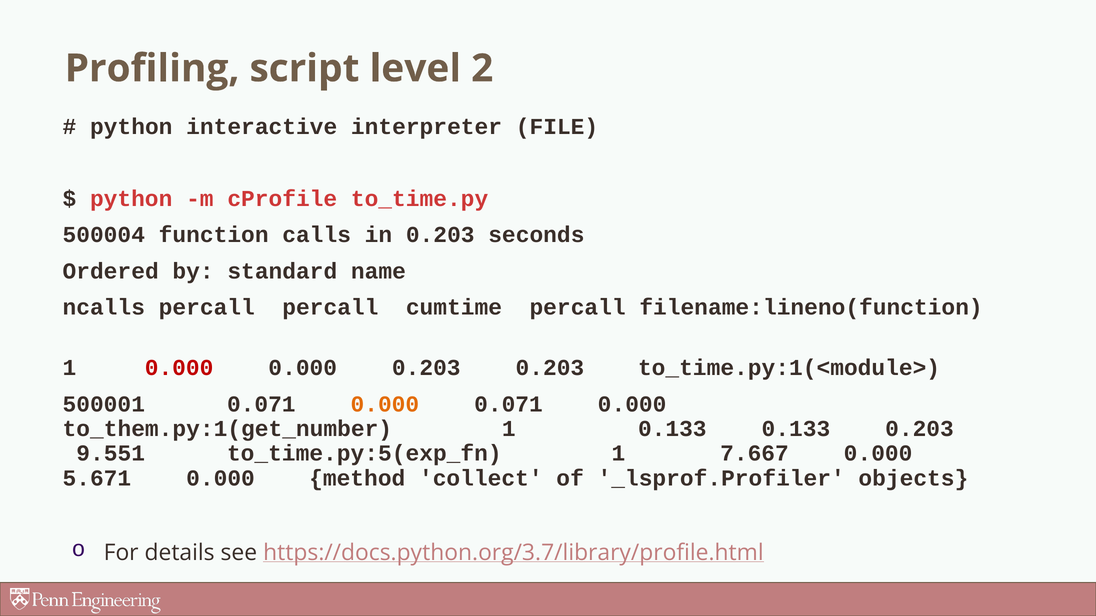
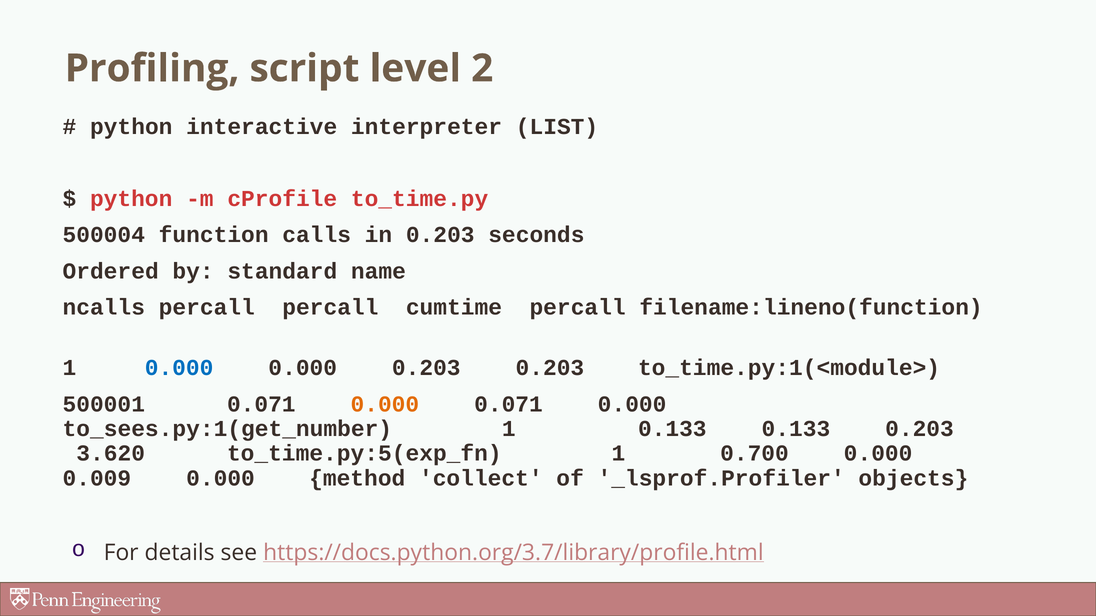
FILE: FILE -> LIST
0.000 at (179, 368) colour: red -> blue
to_them.py:1(get_number: to_them.py:1(get_number -> to_sees.py:1(get_number
9.551: 9.551 -> 3.620
7.667: 7.667 -> 0.700
5.671: 5.671 -> 0.009
